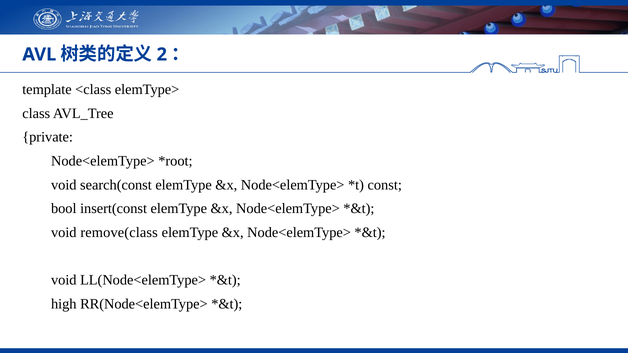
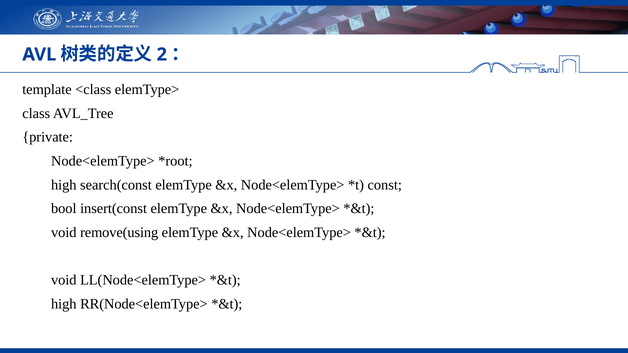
void at (64, 185): void -> high
remove(class: remove(class -> remove(using
